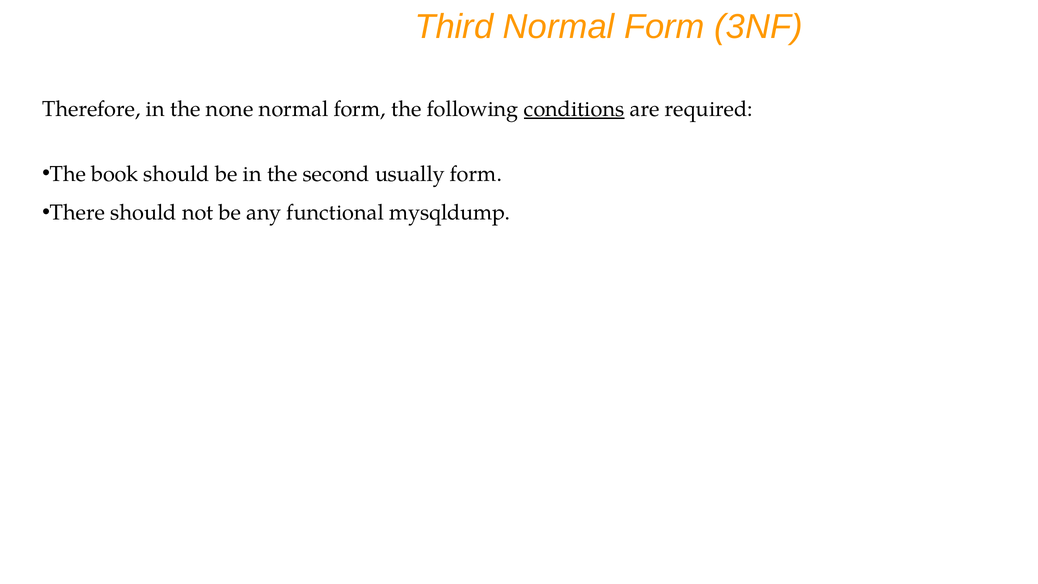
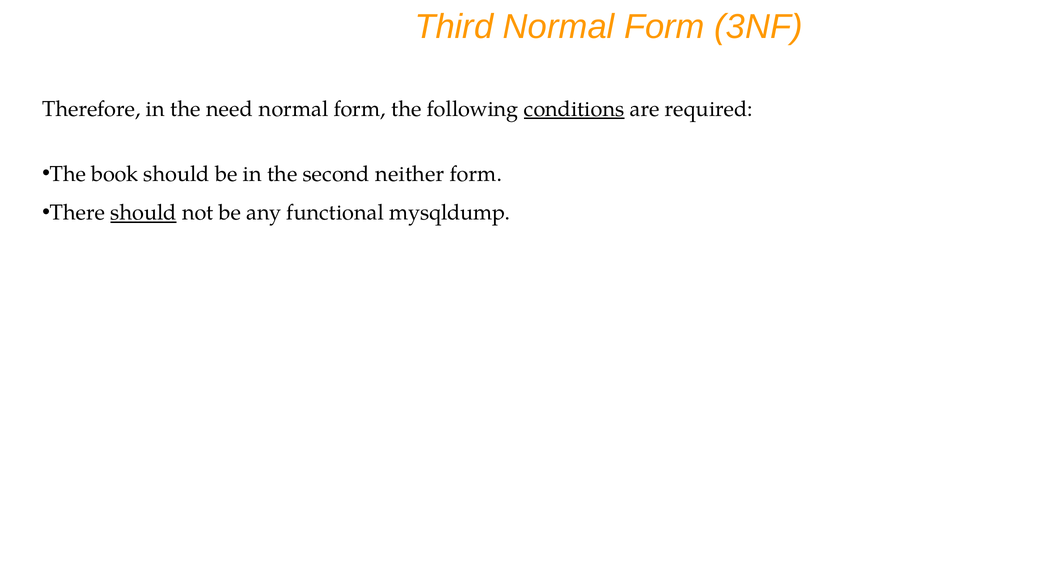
none: none -> need
usually: usually -> neither
should at (143, 213) underline: none -> present
